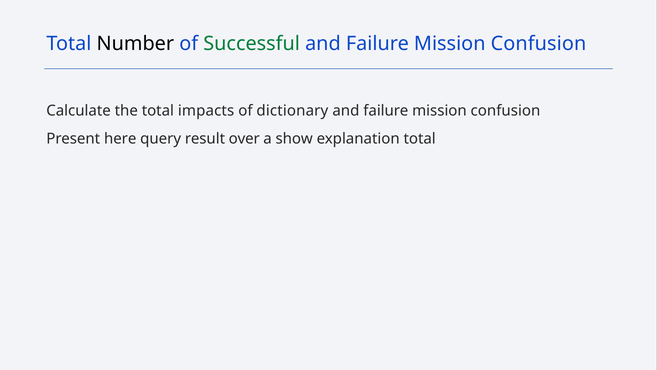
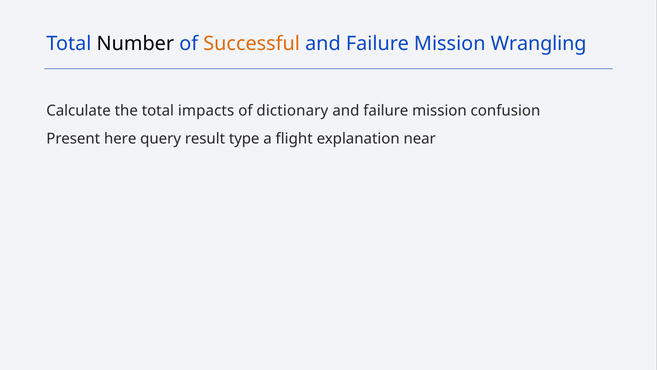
Successful colour: green -> orange
Confusion at (538, 44): Confusion -> Wrangling
over: over -> type
show: show -> flight
explanation total: total -> near
